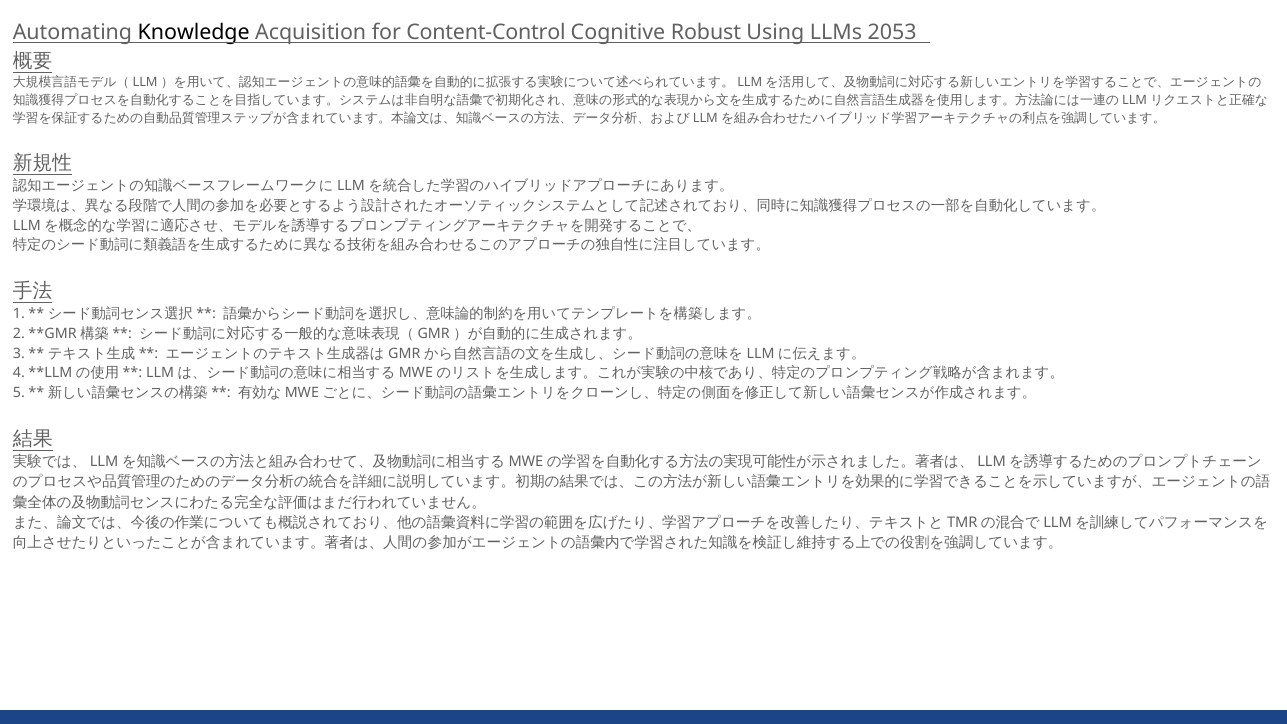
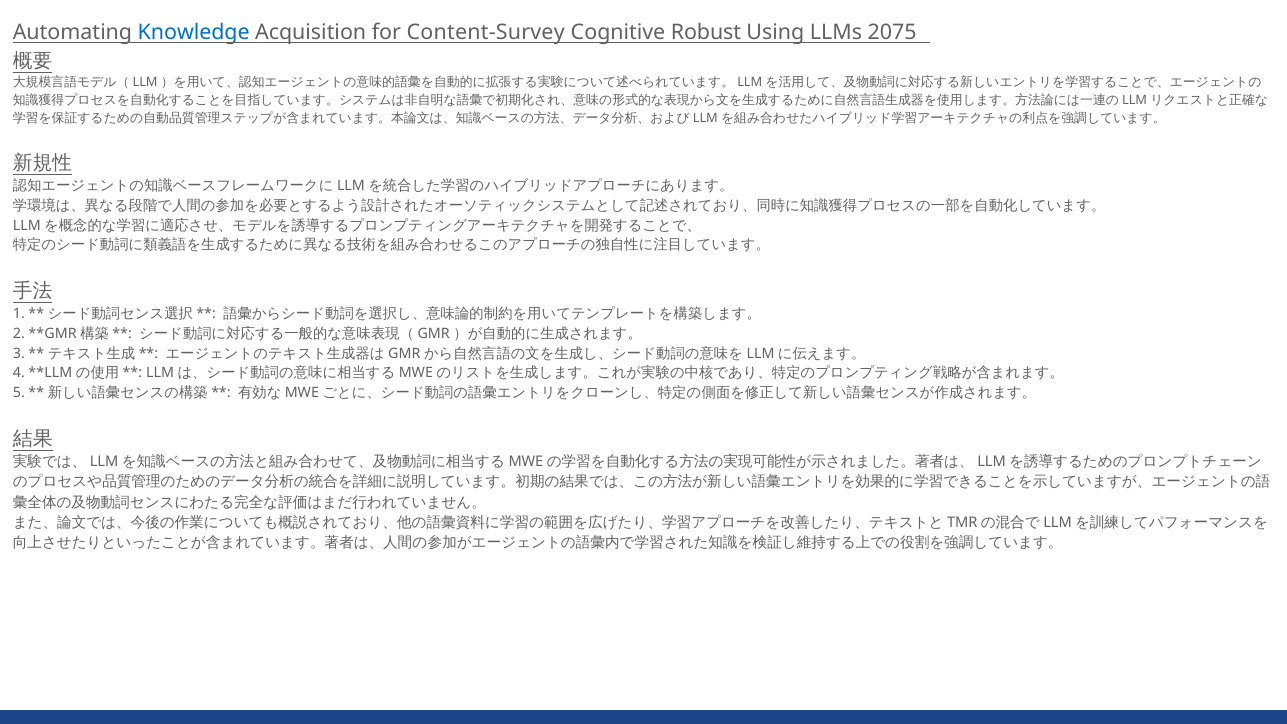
Knowledge colour: black -> blue
Content-Control: Content-Control -> Content-Survey
2053: 2053 -> 2075
